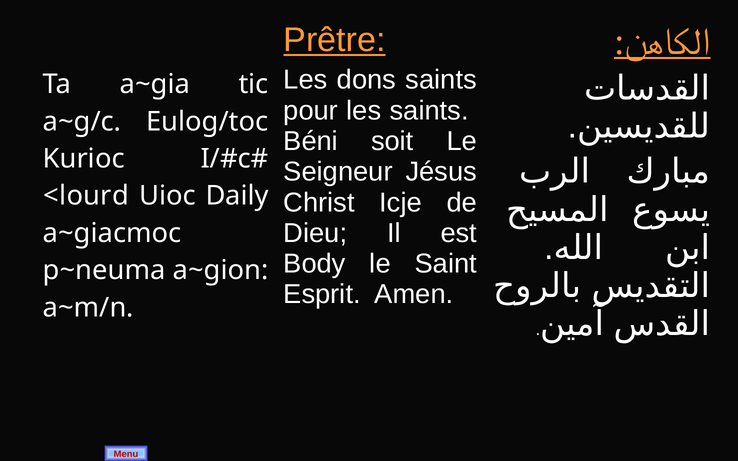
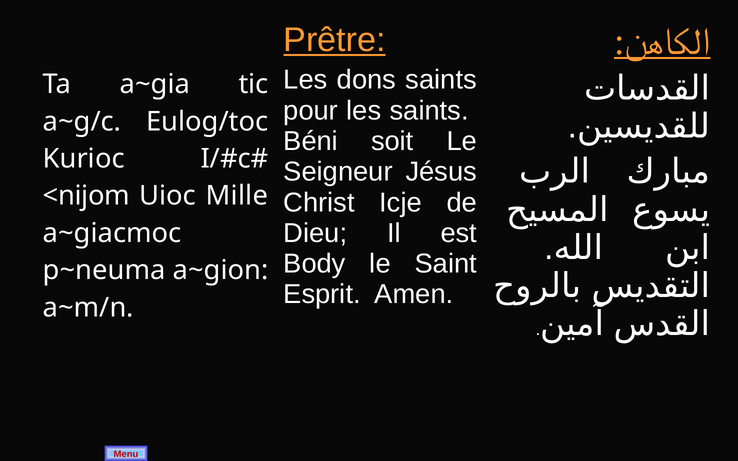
<lourd: <lourd -> <nijom
Daily: Daily -> Mille
